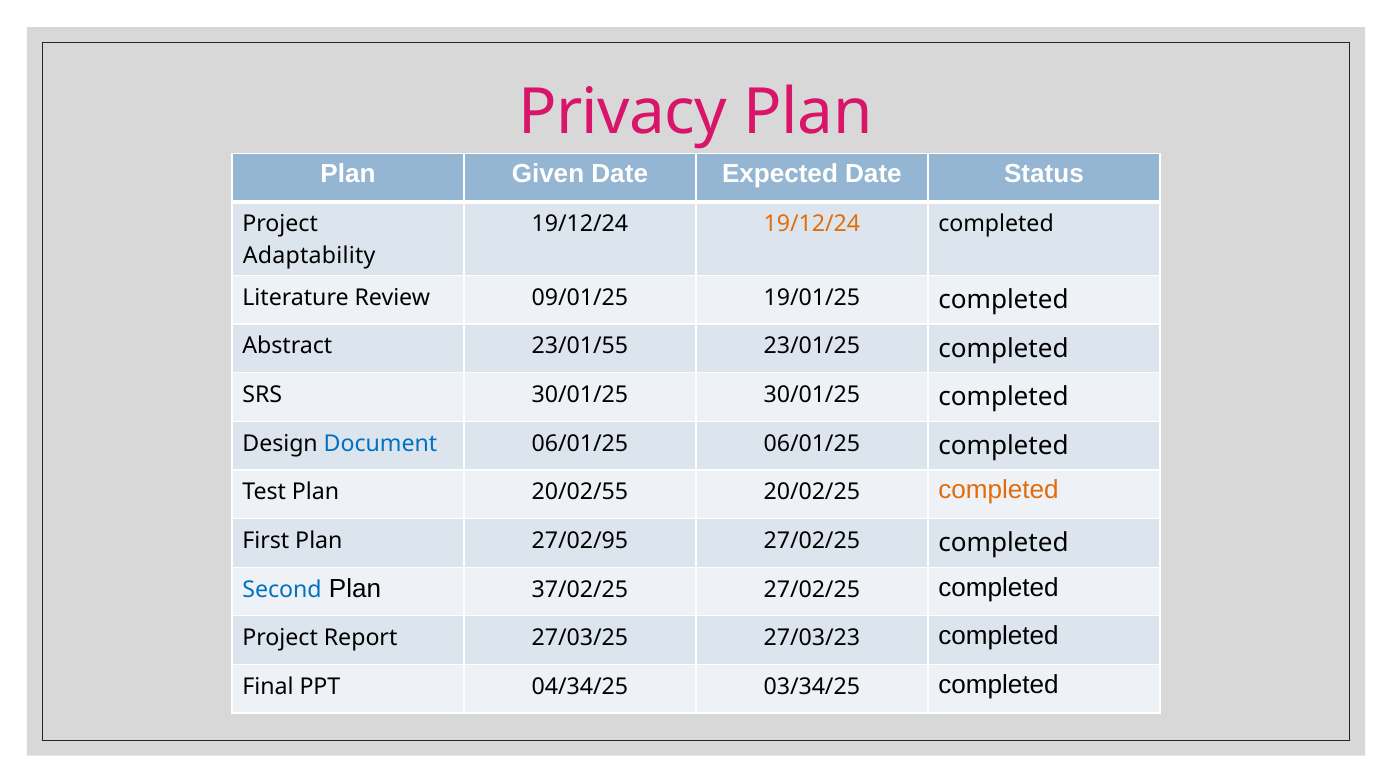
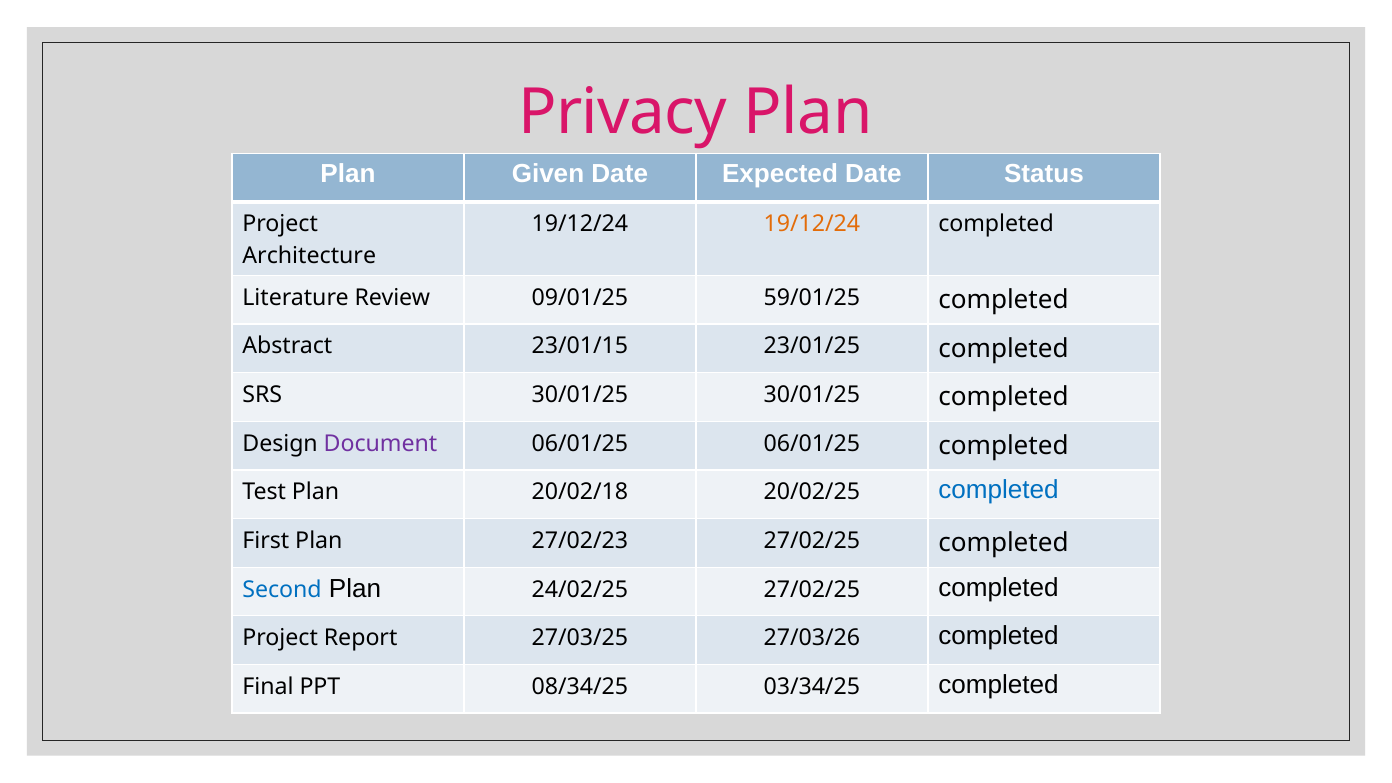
Adaptability: Adaptability -> Architecture
19/01/25: 19/01/25 -> 59/01/25
23/01/55: 23/01/55 -> 23/01/15
Document colour: blue -> purple
20/02/55: 20/02/55 -> 20/02/18
completed at (998, 490) colour: orange -> blue
27/02/95: 27/02/95 -> 27/02/23
37/02/25: 37/02/25 -> 24/02/25
27/03/23: 27/03/23 -> 27/03/26
04/34/25: 04/34/25 -> 08/34/25
